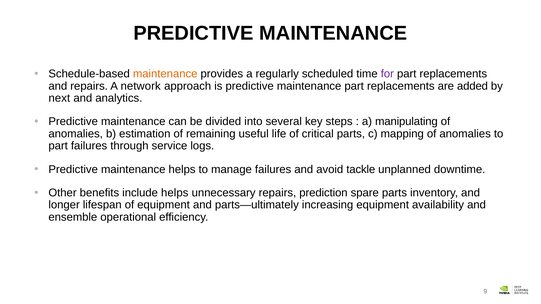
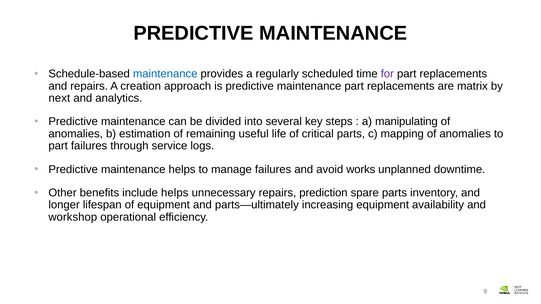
maintenance at (165, 74) colour: orange -> blue
network: network -> creation
added: added -> matrix
tackle: tackle -> works
ensemble: ensemble -> workshop
